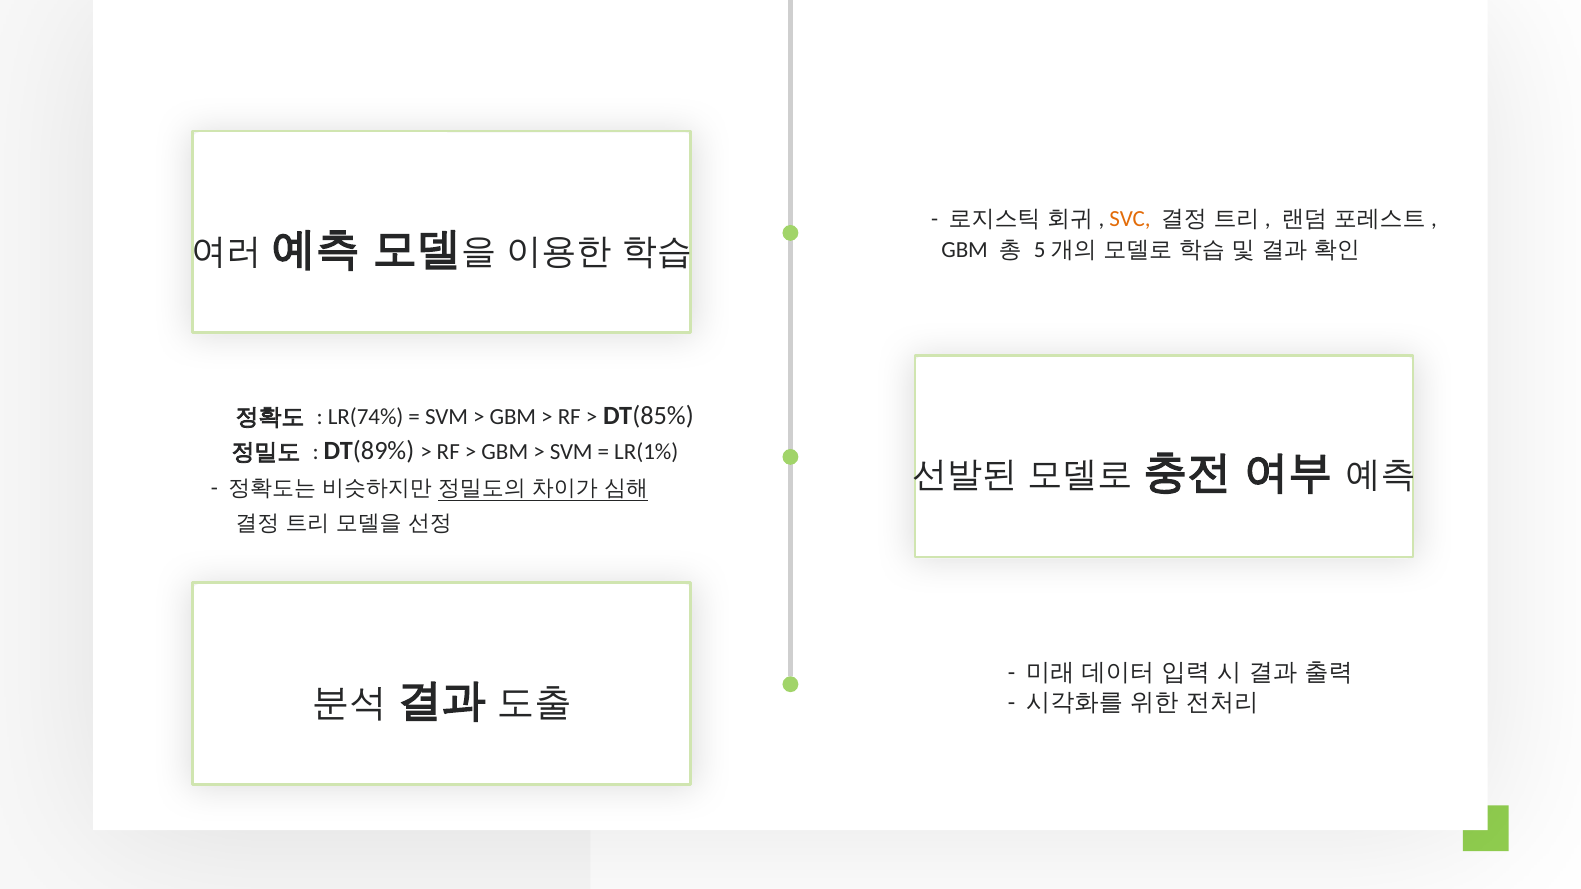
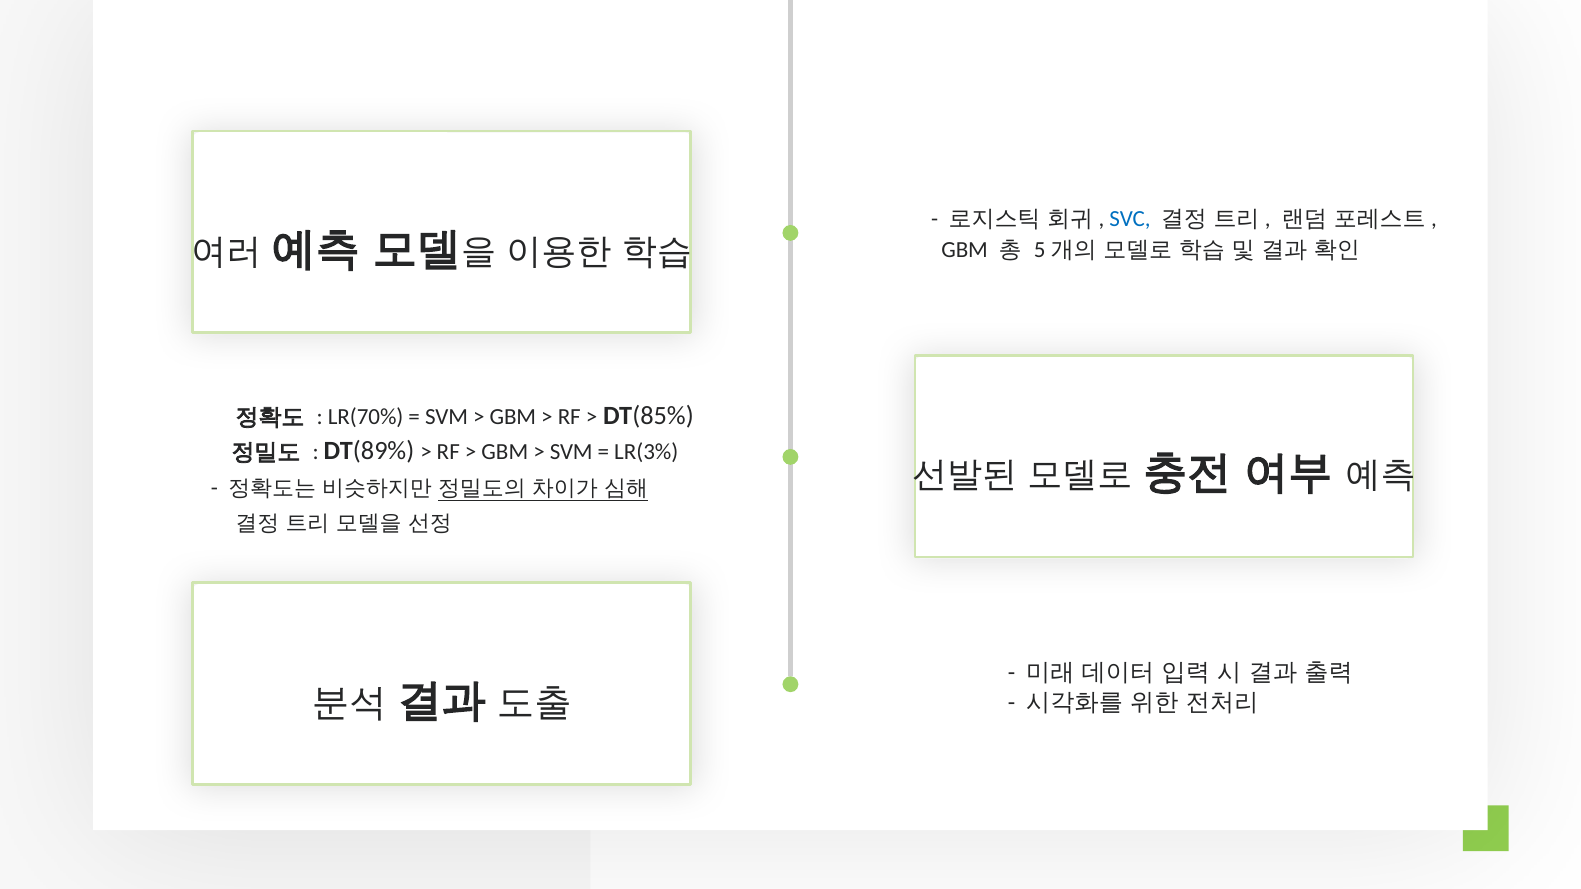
SVC colour: orange -> blue
LR(74%: LR(74% -> LR(70%
LR(1%: LR(1% -> LR(3%
